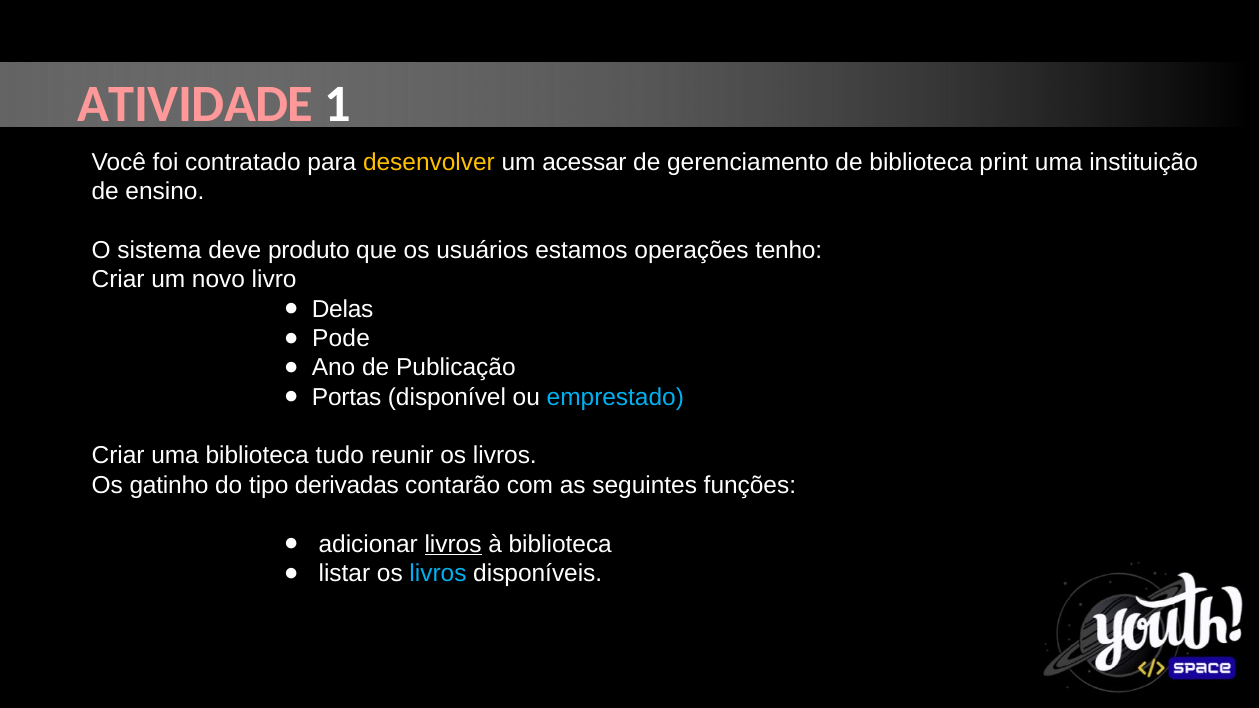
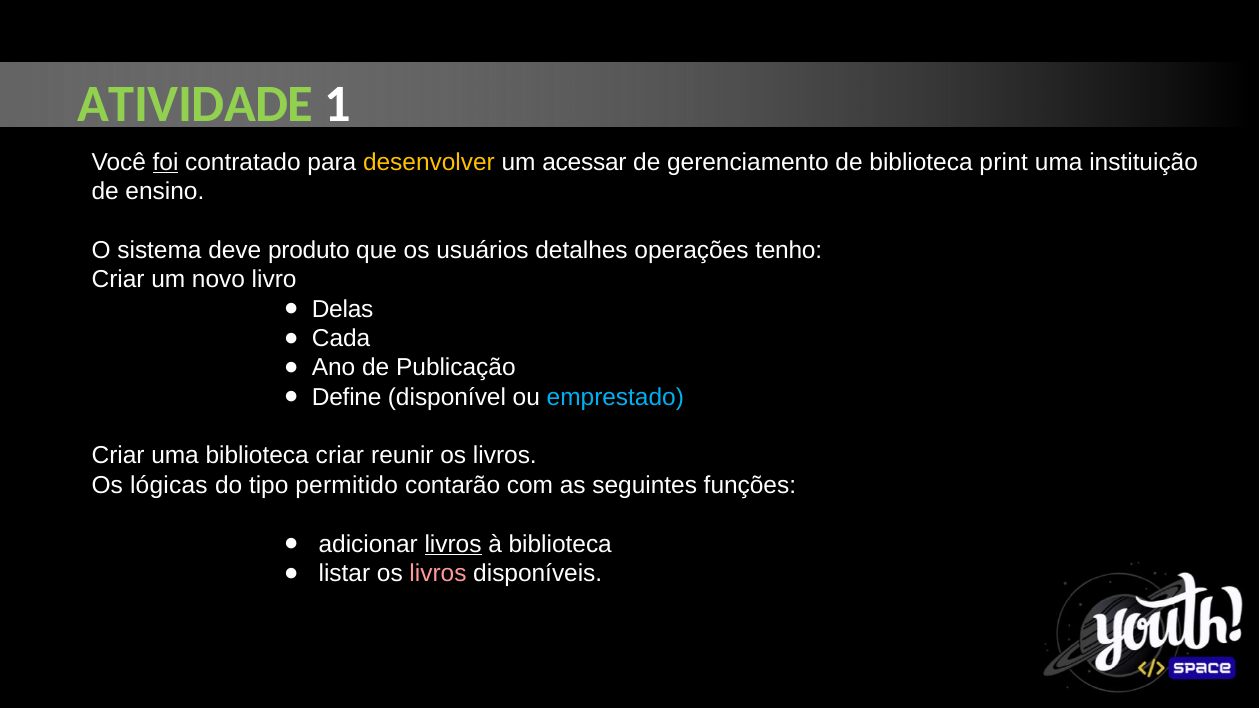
ATIVIDADE colour: pink -> light green
foi underline: none -> present
estamos: estamos -> detalhes
Pode: Pode -> Cada
Portas: Portas -> Define
biblioteca tudo: tudo -> criar
gatinho: gatinho -> lógicas
derivadas: derivadas -> permitido
livros at (438, 574) colour: light blue -> pink
